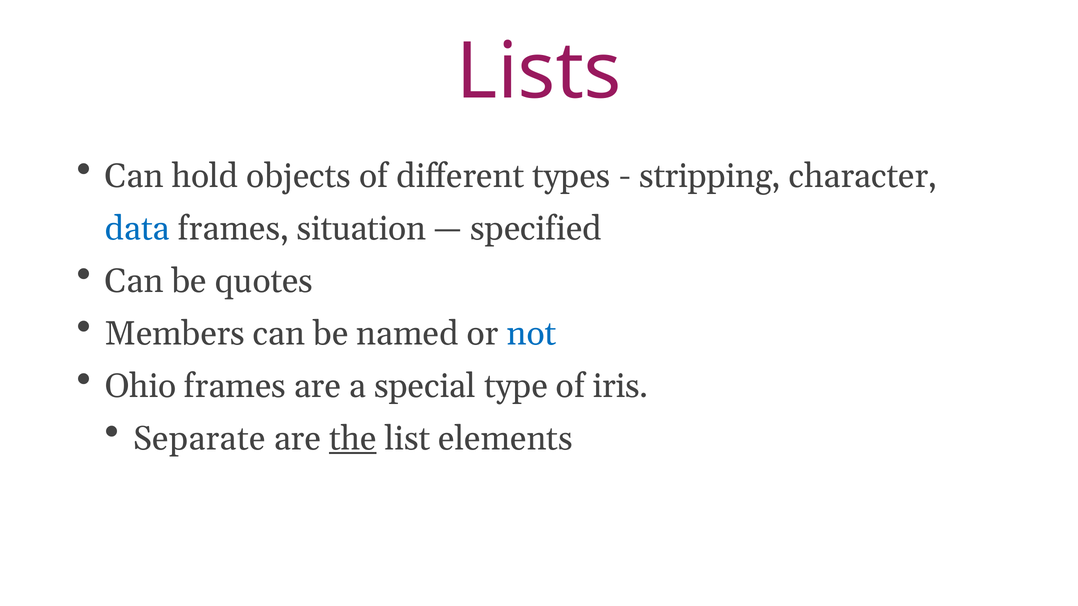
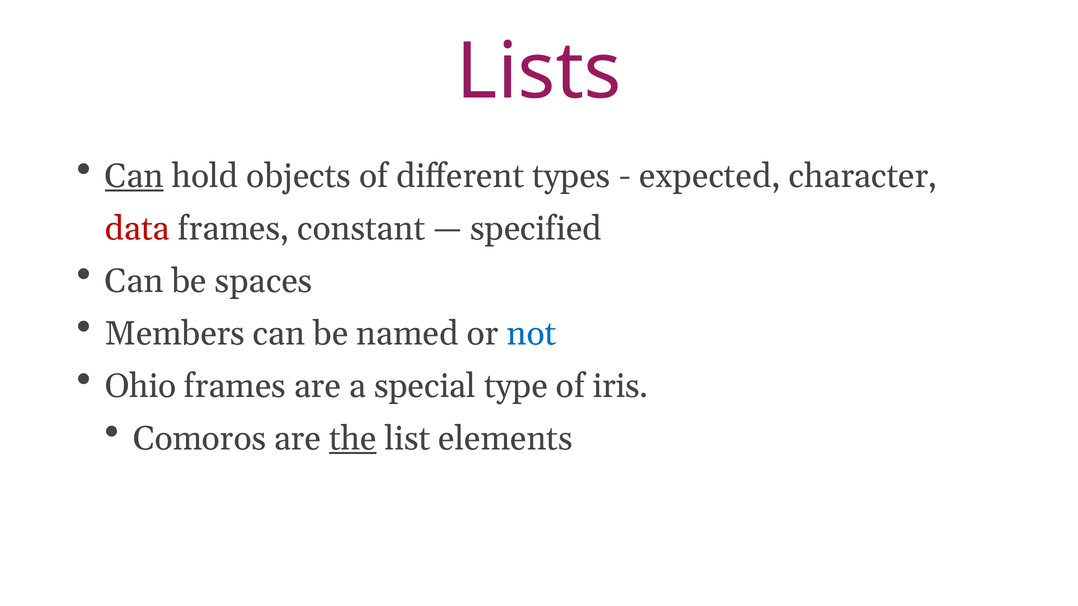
Can at (134, 176) underline: none -> present
stripping: stripping -> expected
data colour: blue -> red
situation: situation -> constant
quotes: quotes -> spaces
Separate: Separate -> Comoros
